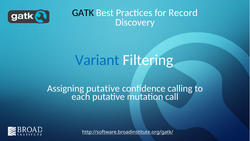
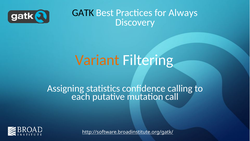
Record: Record -> Always
Variant colour: blue -> orange
Assigning putative: putative -> statistics
